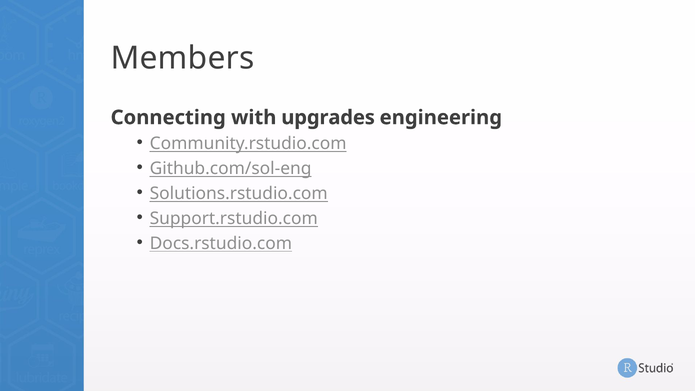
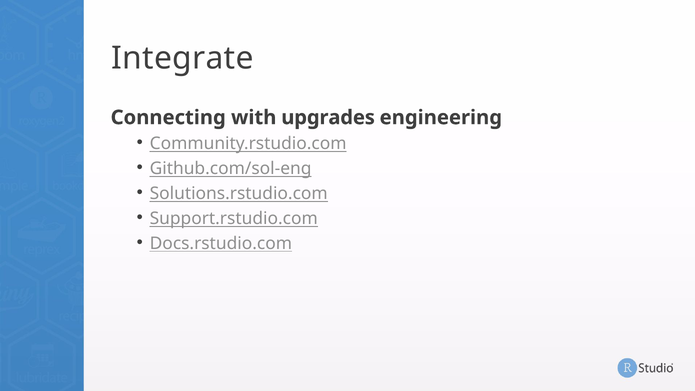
Members: Members -> Integrate
